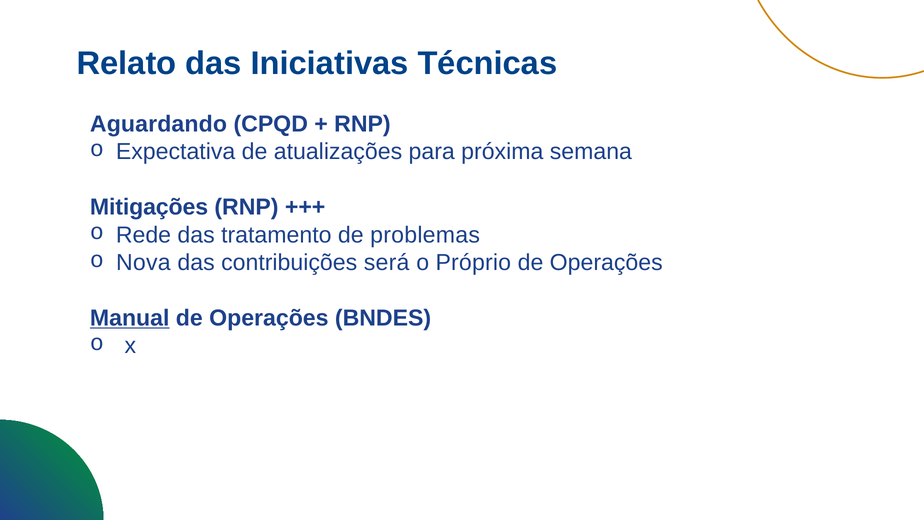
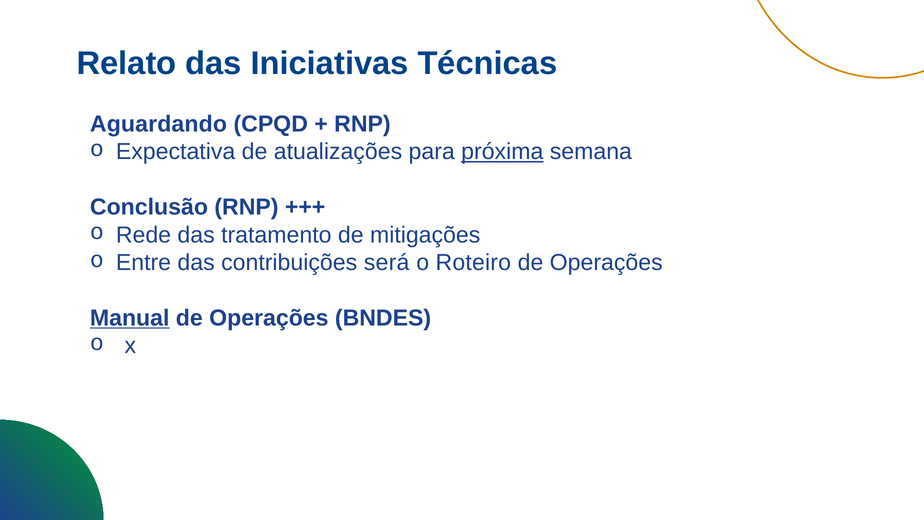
próxima underline: none -> present
Mitigações: Mitigações -> Conclusão
problemas: problemas -> mitigações
Nova: Nova -> Entre
Próprio: Próprio -> Roteiro
